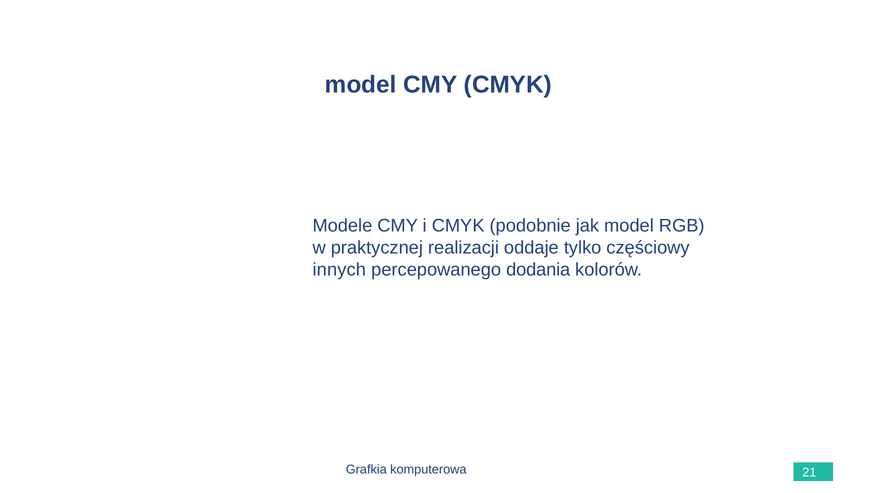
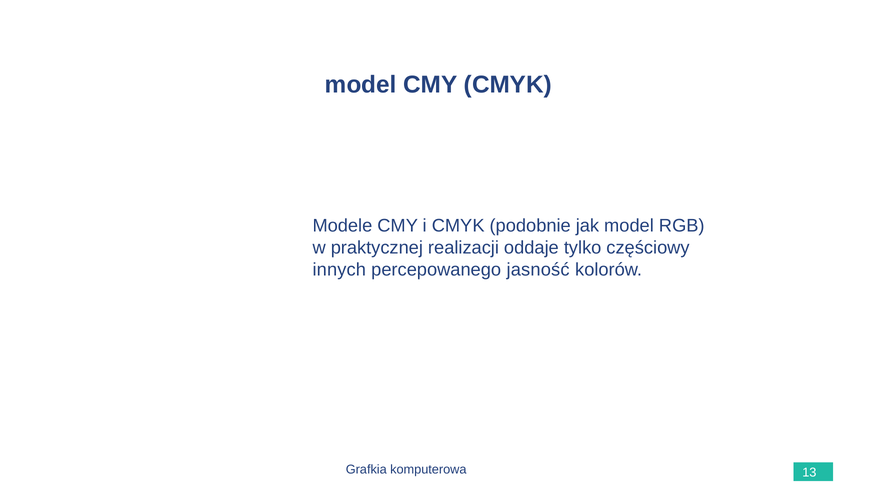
dodania: dodania -> jasność
21: 21 -> 13
